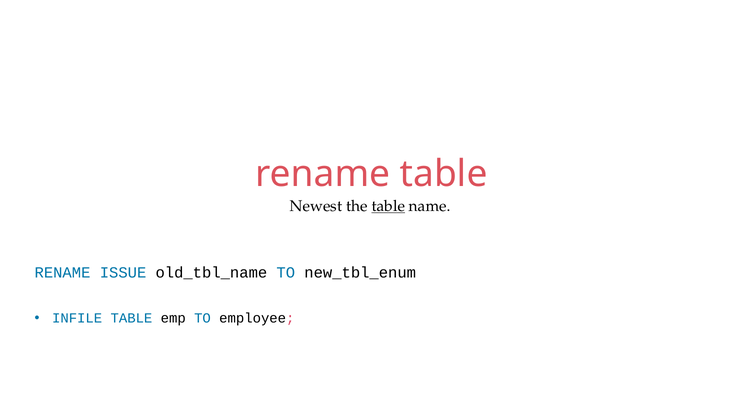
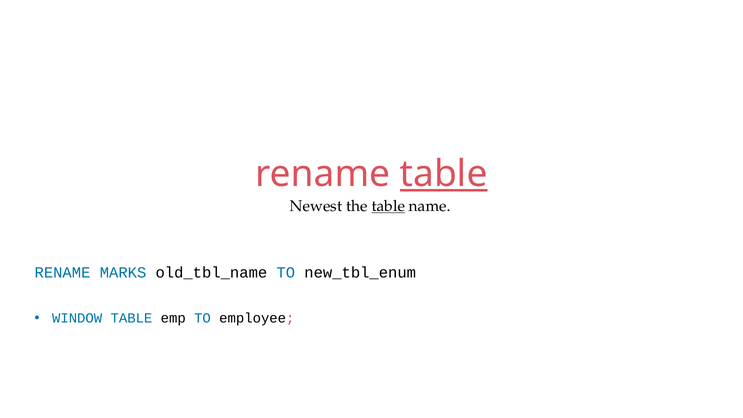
table at (444, 174) underline: none -> present
ISSUE: ISSUE -> MARKS
INFILE: INFILE -> WINDOW
